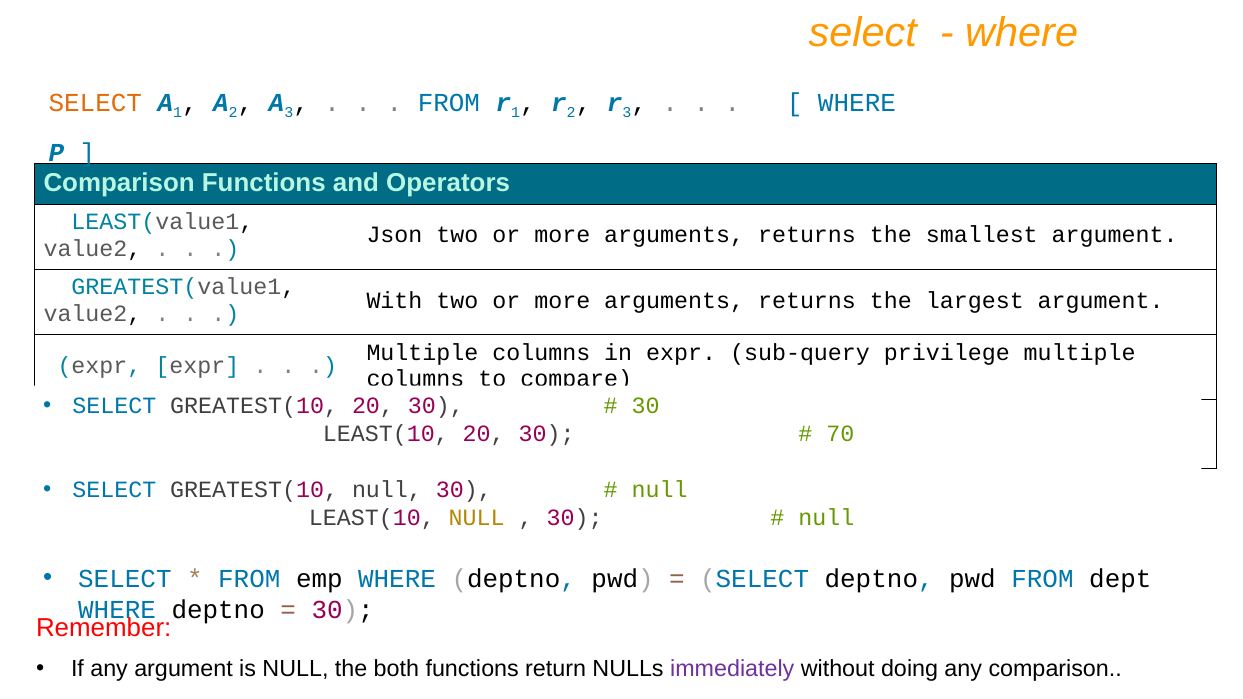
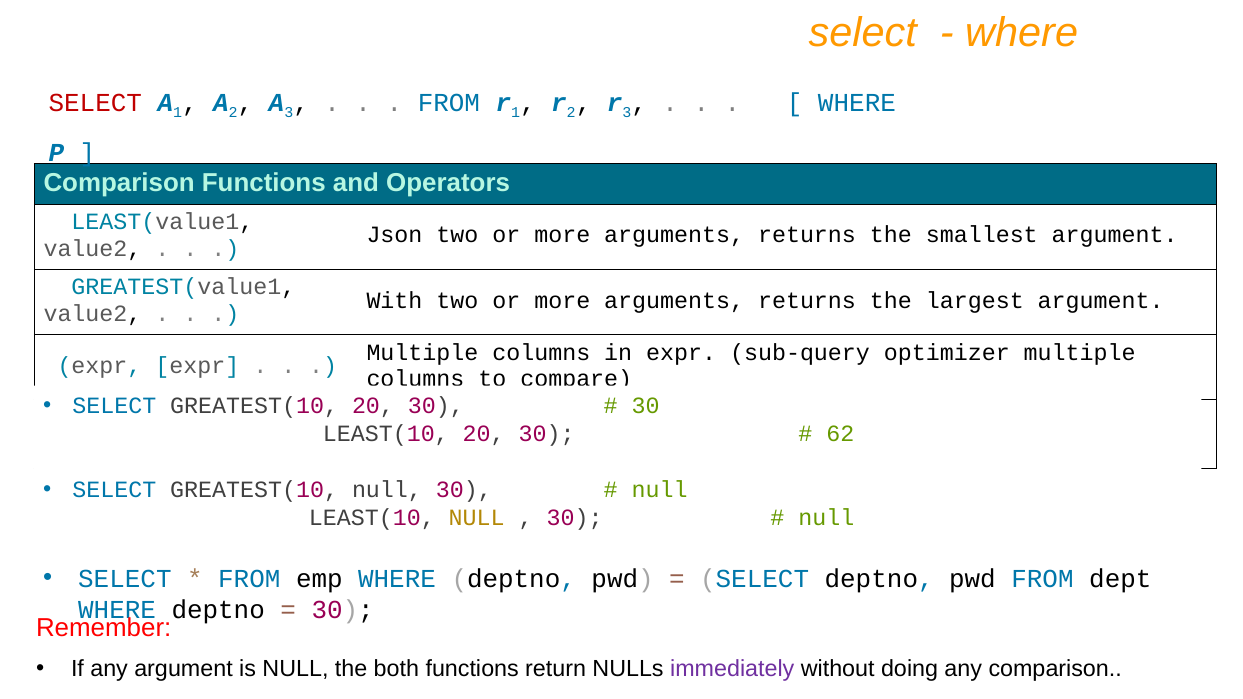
SELECT at (95, 103) colour: orange -> red
privilege: privilege -> optimizer
70: 70 -> 62
